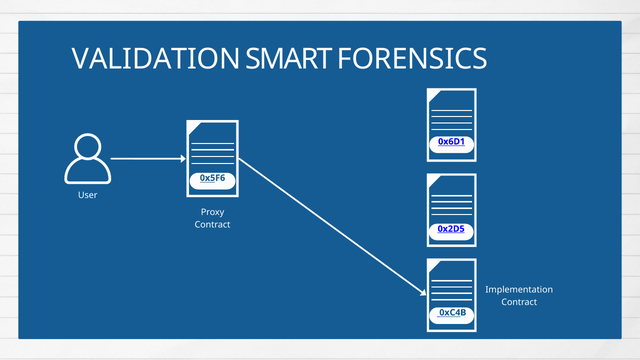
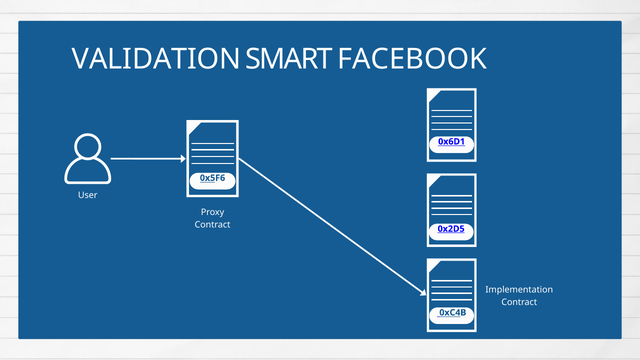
FORENSICS: FORENSICS -> FACEBOOK
